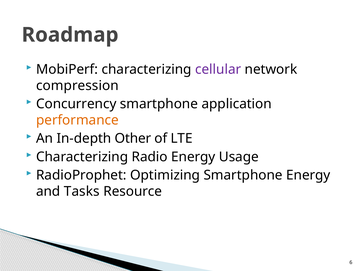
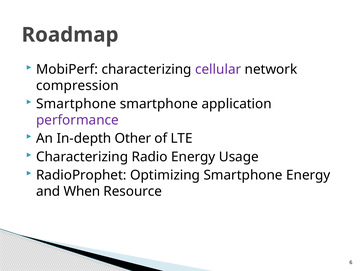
Concurrency at (76, 104): Concurrency -> Smartphone
performance colour: orange -> purple
Tasks: Tasks -> When
